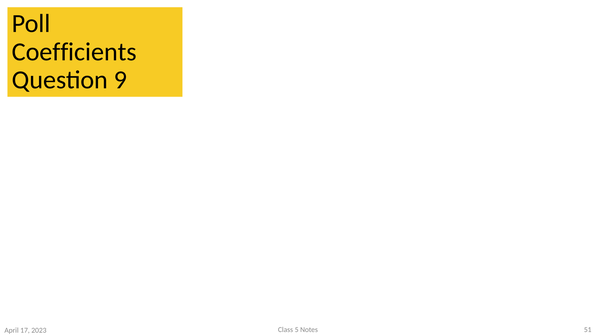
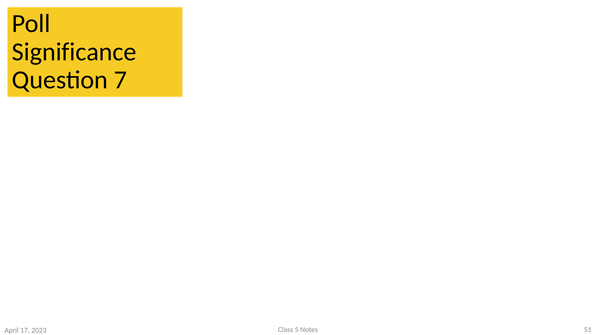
Coefficients: Coefficients -> Significance
9: 9 -> 7
